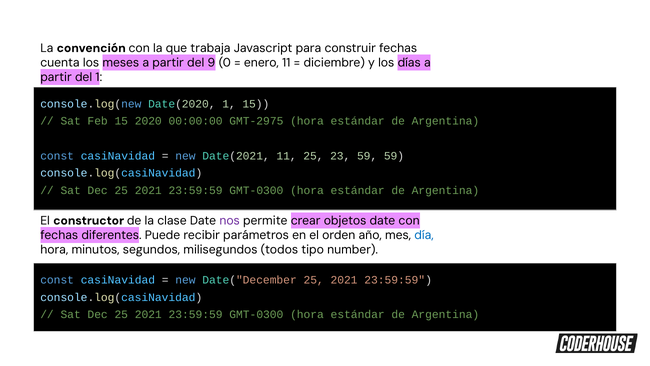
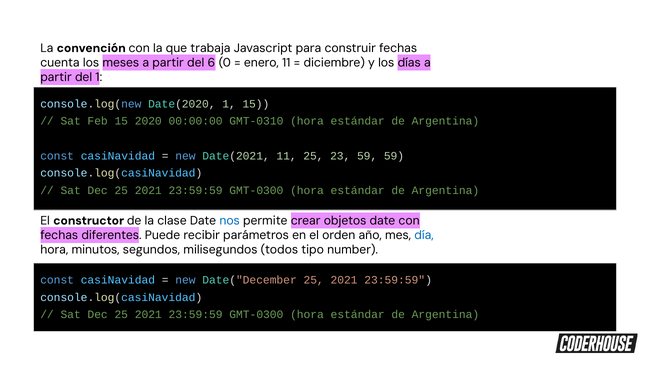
9: 9 -> 6
GMT-2975: GMT-2975 -> GMT-0310
nos colour: purple -> blue
